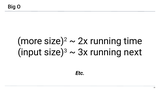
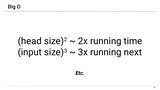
more: more -> head
